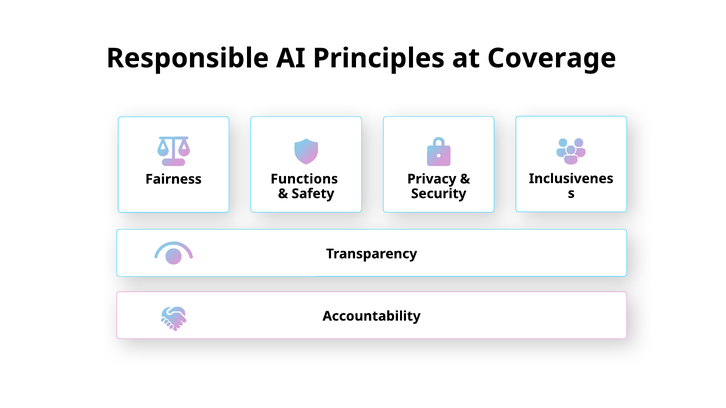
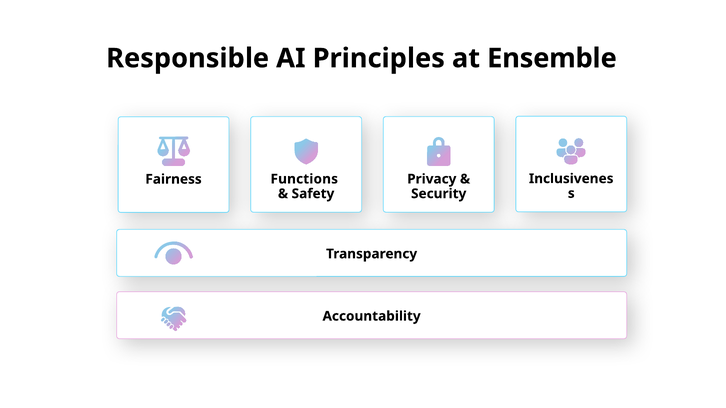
Coverage: Coverage -> Ensemble
